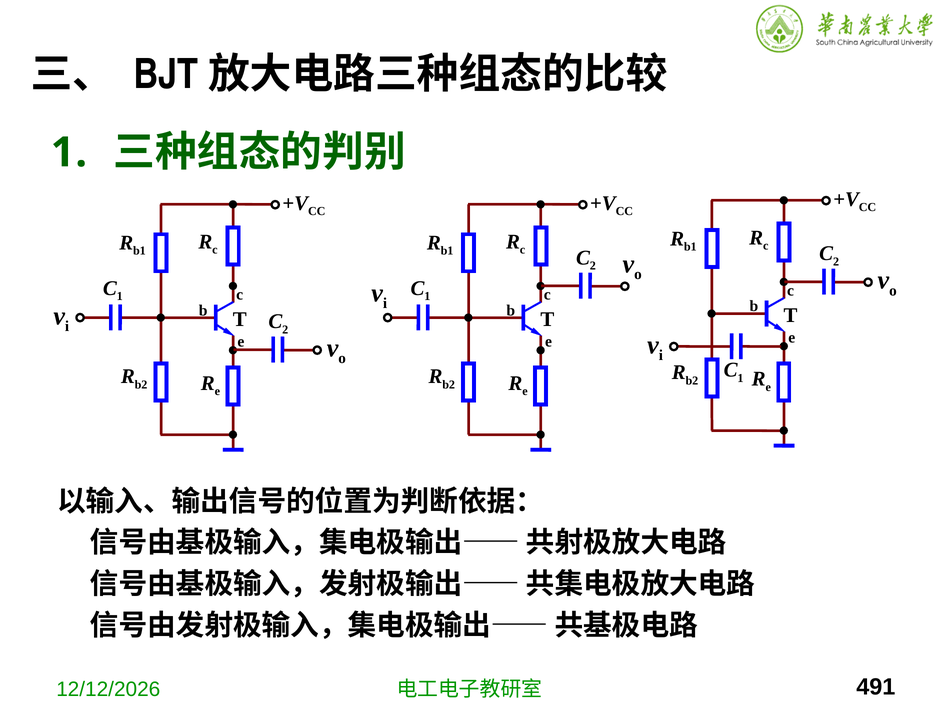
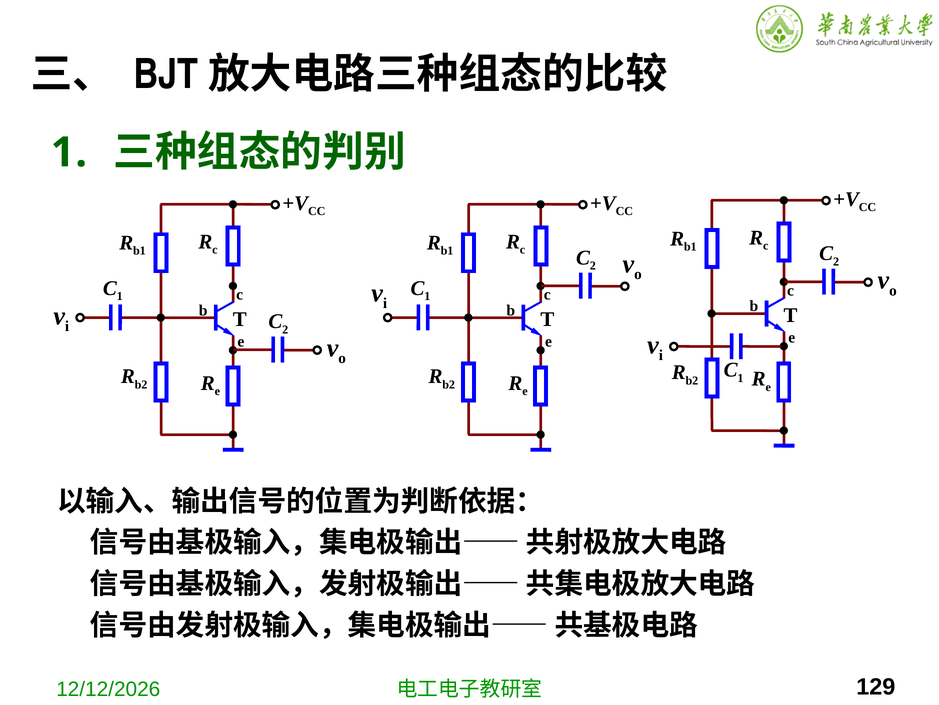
491: 491 -> 129
